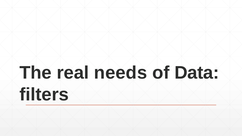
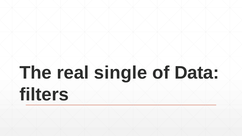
needs: needs -> single
